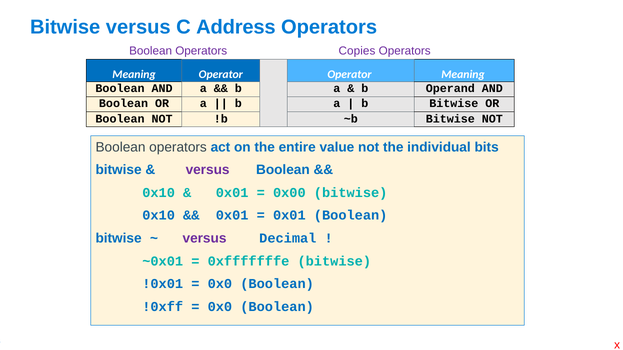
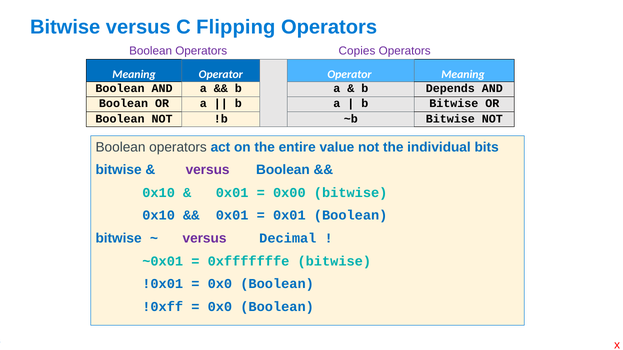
Address: Address -> Flipping
Operand: Operand -> Depends
